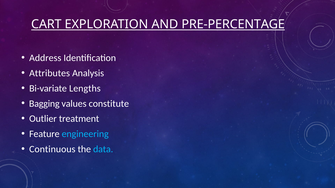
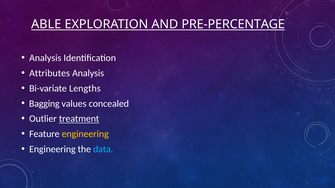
CART: CART -> ABLE
Address at (45, 58): Address -> Analysis
constitute: constitute -> concealed
treatment underline: none -> present
engineering at (85, 134) colour: light blue -> yellow
Continuous at (52, 149): Continuous -> Engineering
